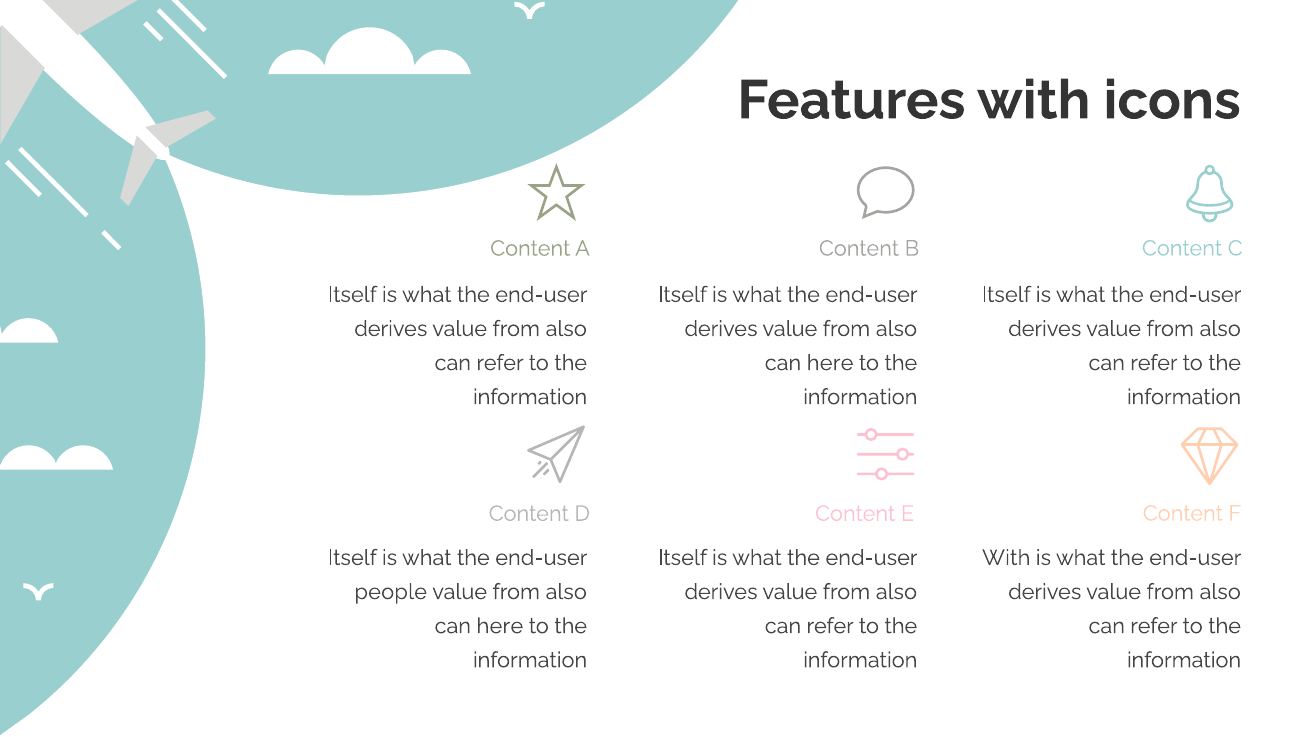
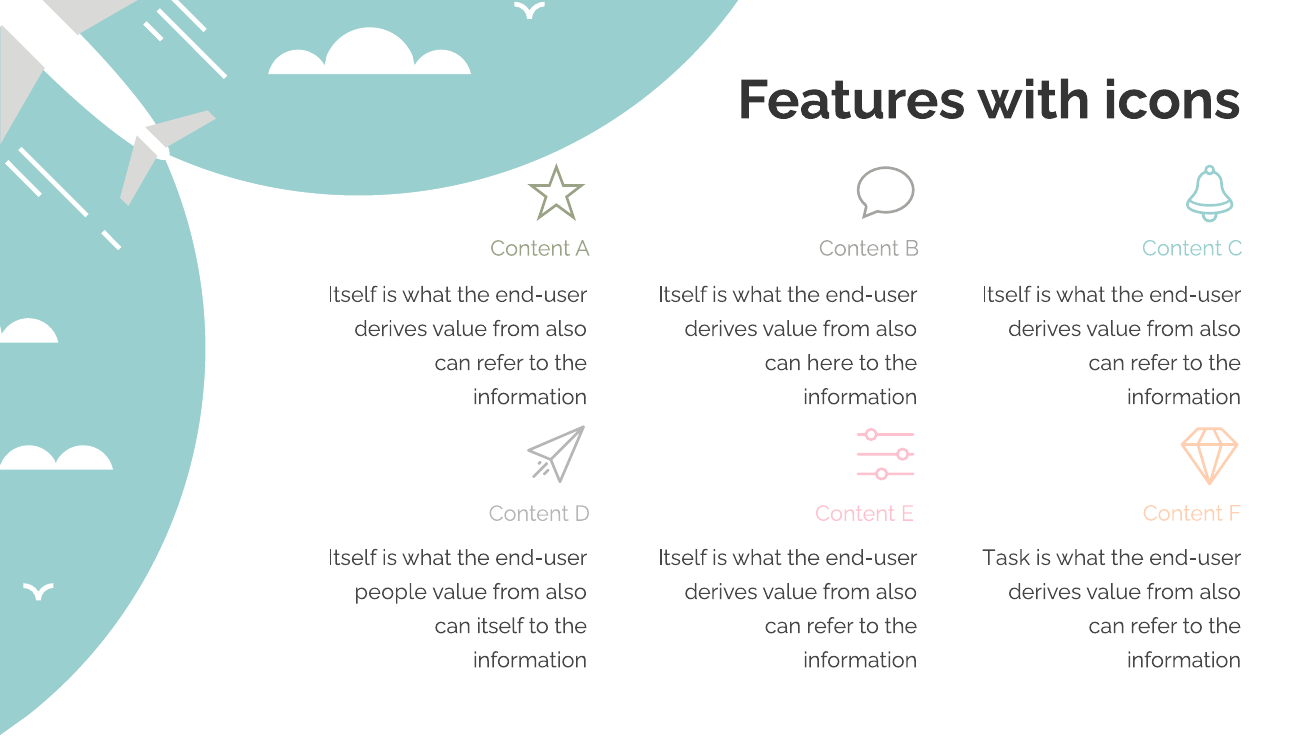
With at (1006, 558): With -> Task
here at (500, 626): here -> itself
